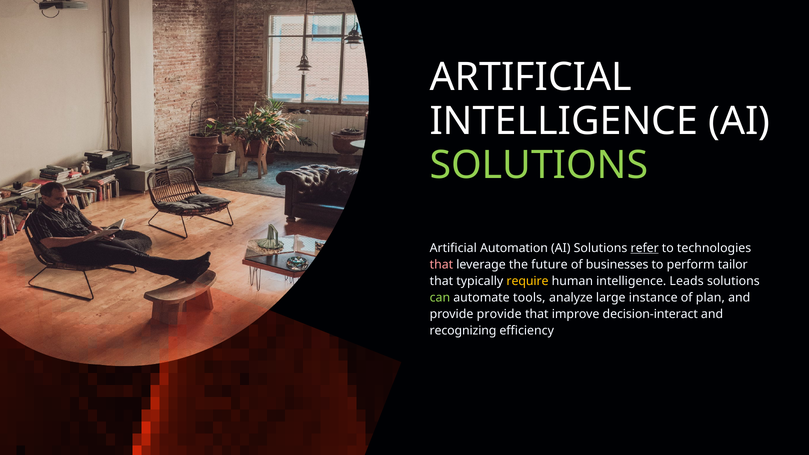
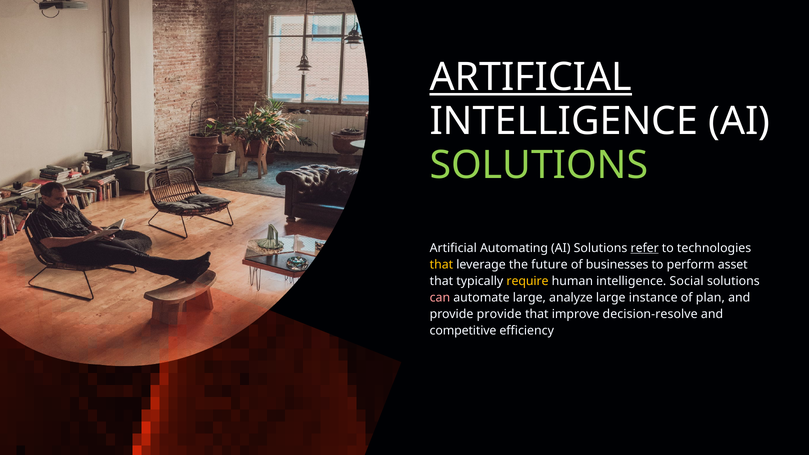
ARTIFICIAL at (531, 77) underline: none -> present
Automation: Automation -> Automating
that at (441, 265) colour: pink -> yellow
tailor: tailor -> asset
Leads: Leads -> Social
can colour: light green -> pink
automate tools: tools -> large
decision-interact: decision-interact -> decision-resolve
recognizing: recognizing -> competitive
